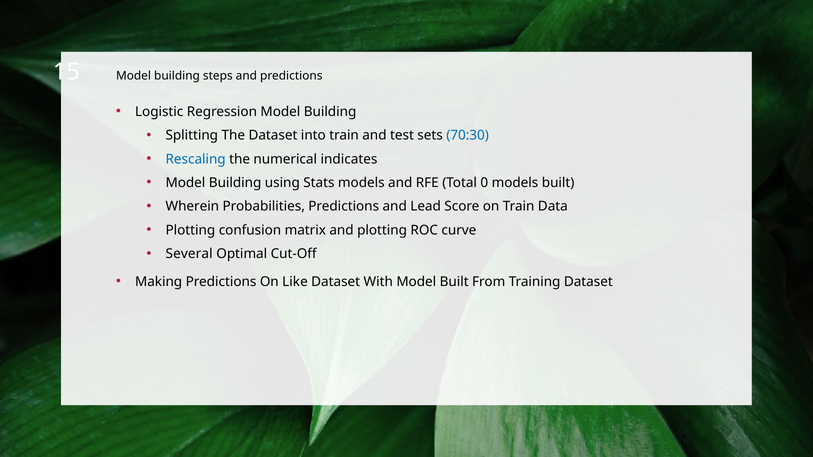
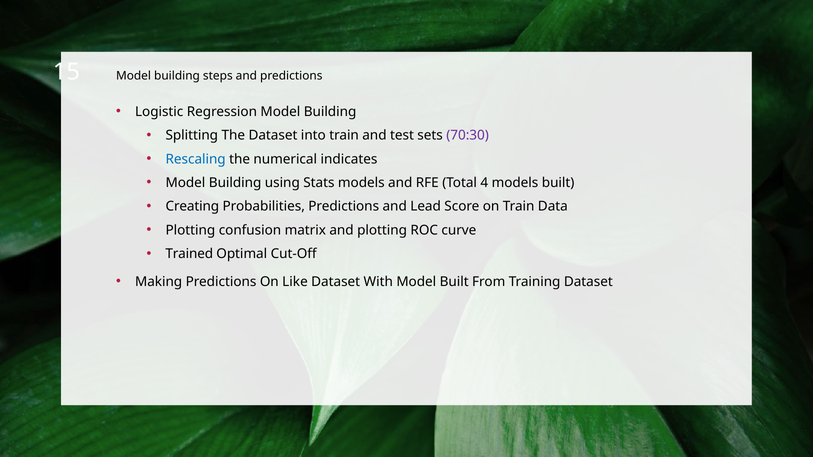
70:30 colour: blue -> purple
0: 0 -> 4
Wherein: Wherein -> Creating
Several: Several -> Trained
